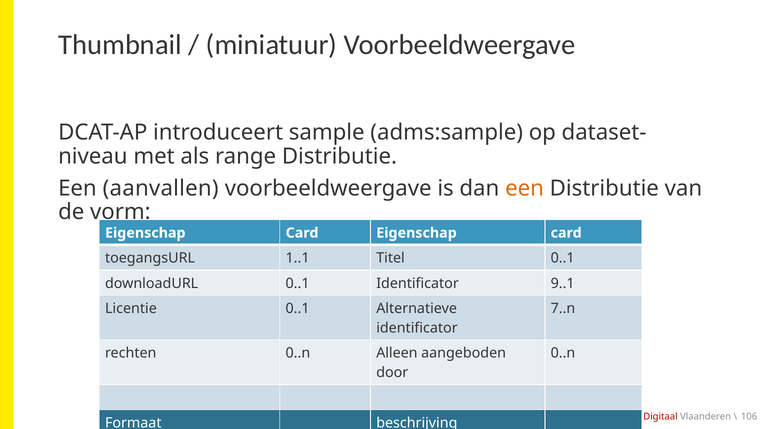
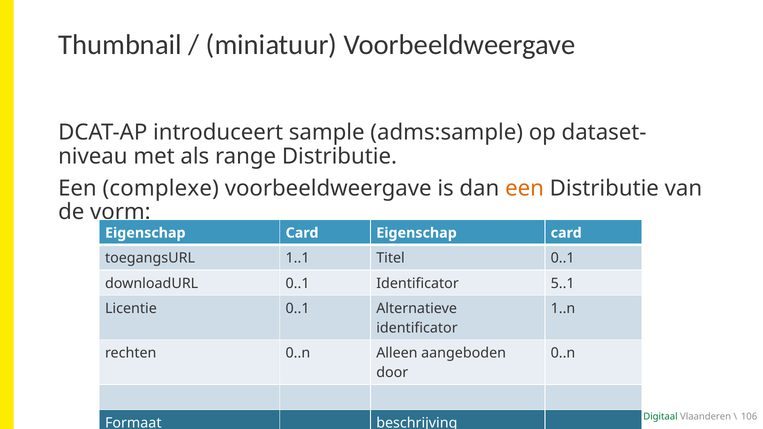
aanvallen: aanvallen -> complexe
9..1: 9..1 -> 5..1
7..n: 7..n -> 1..n
Digitaal colour: red -> green
